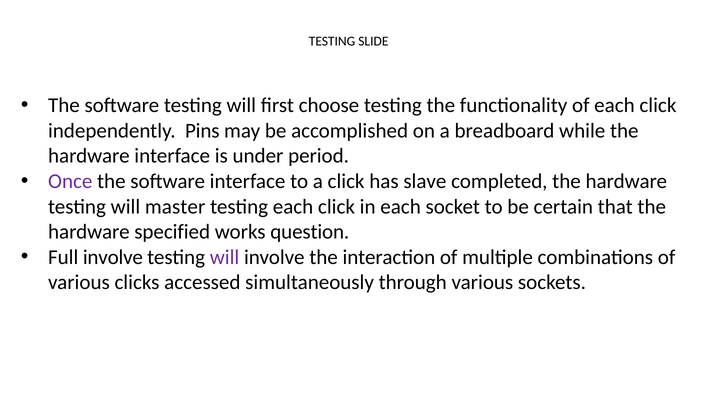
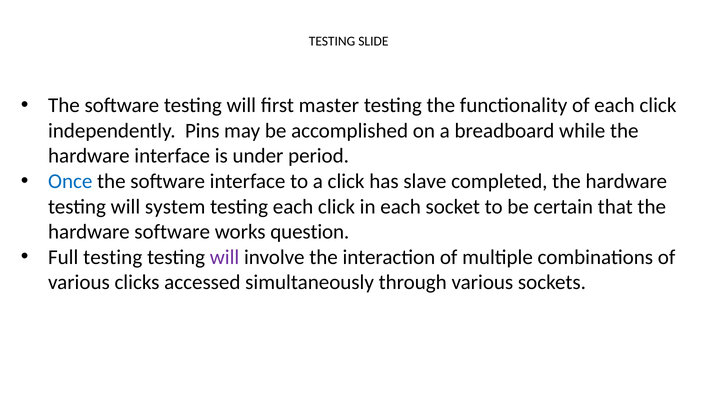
choose: choose -> master
Once colour: purple -> blue
master: master -> system
hardware specified: specified -> software
Full involve: involve -> testing
